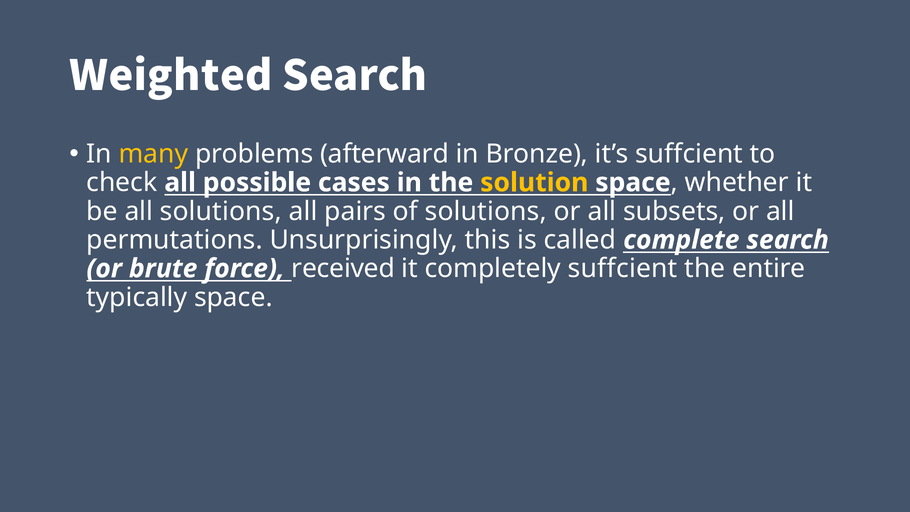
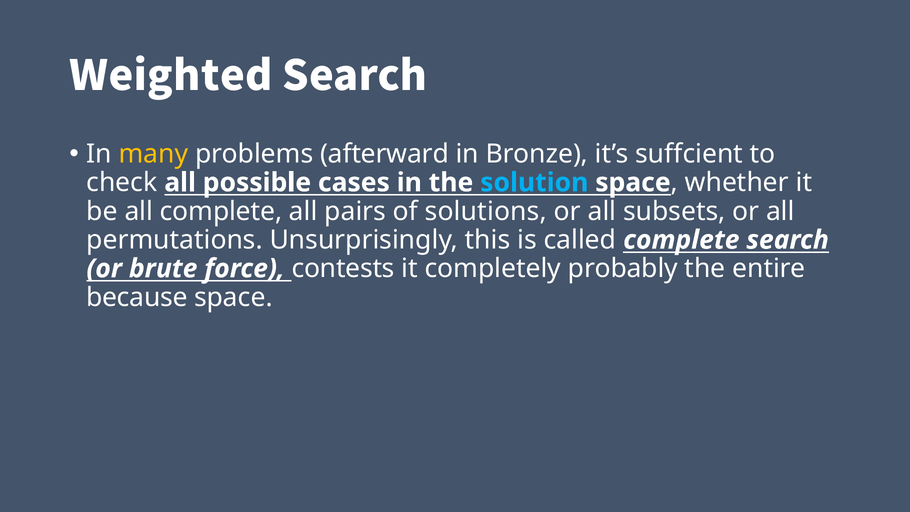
solution colour: yellow -> light blue
all solutions: solutions -> complete
received: received -> contests
completely suffcient: suffcient -> probably
typically: typically -> because
